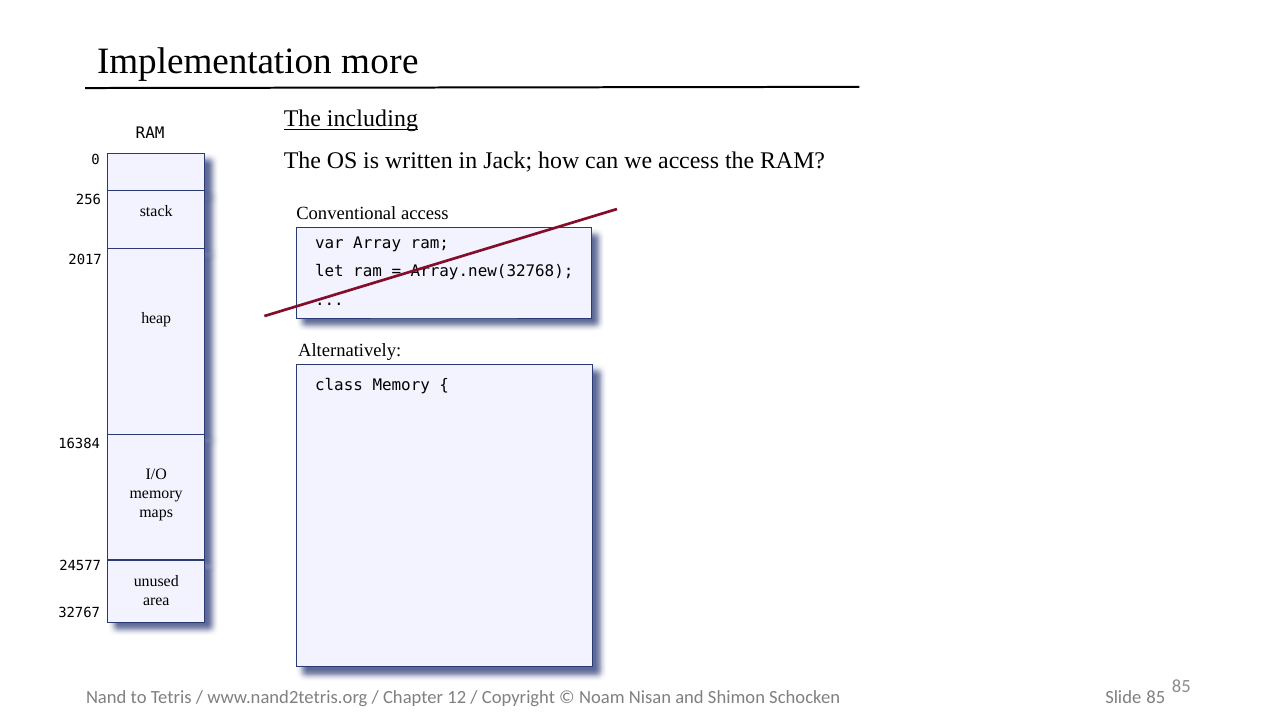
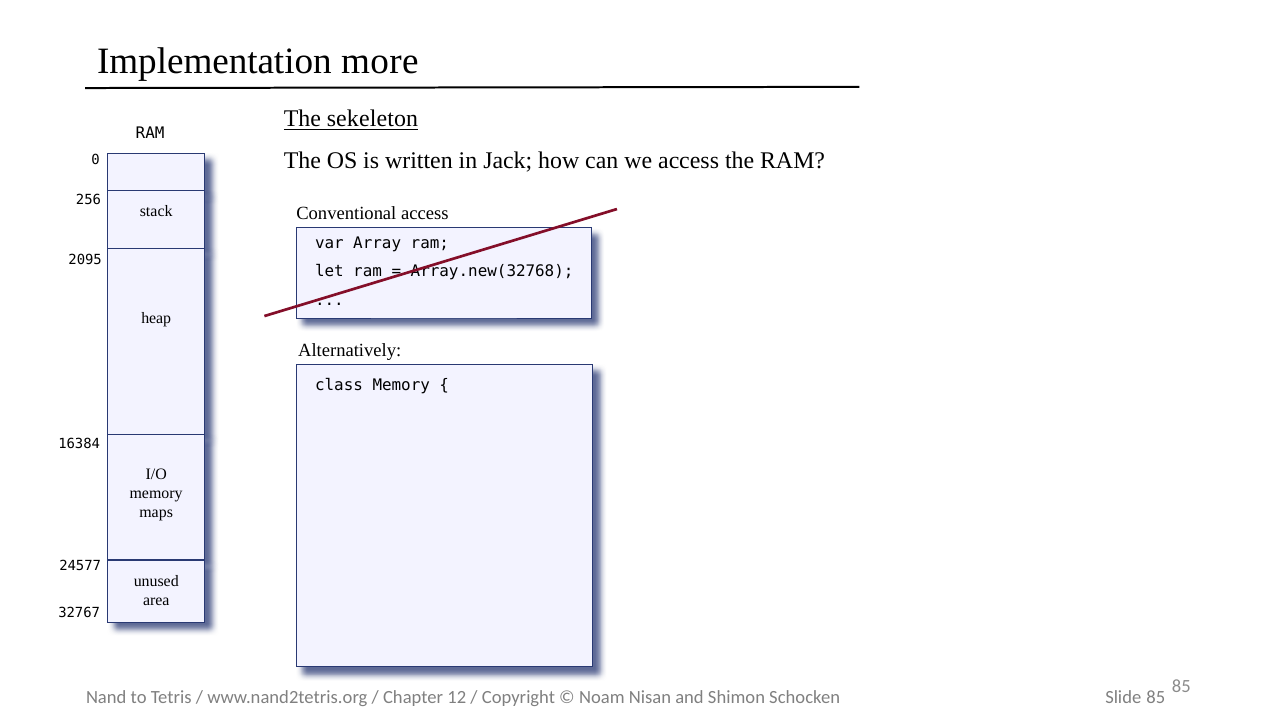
including: including -> sekeleton
2017: 2017 -> 2095
